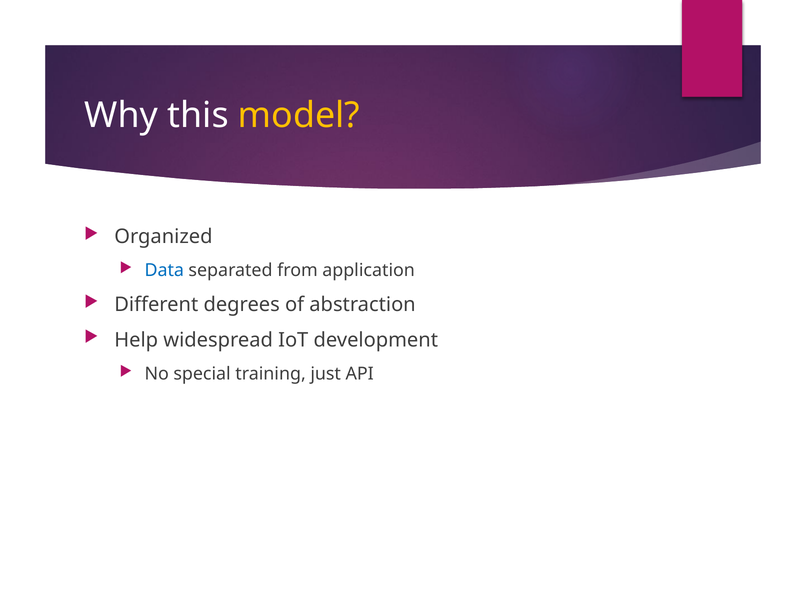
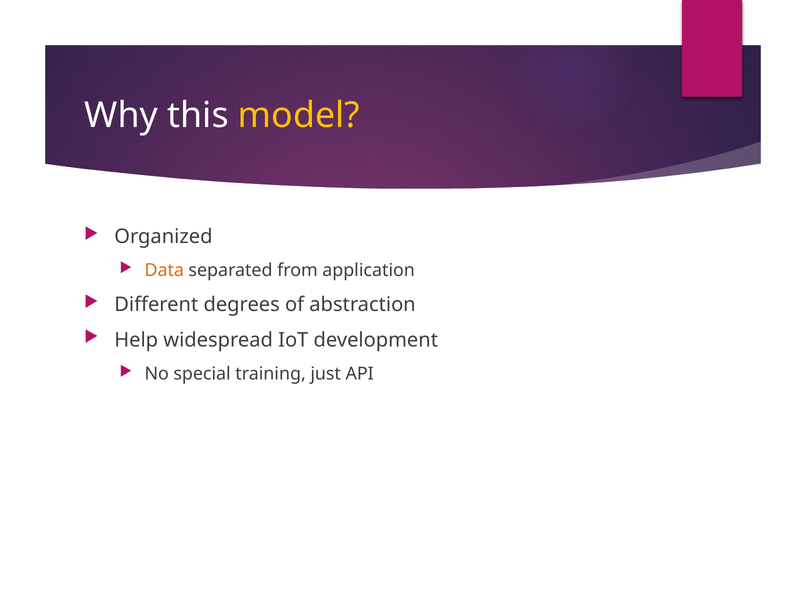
Data colour: blue -> orange
